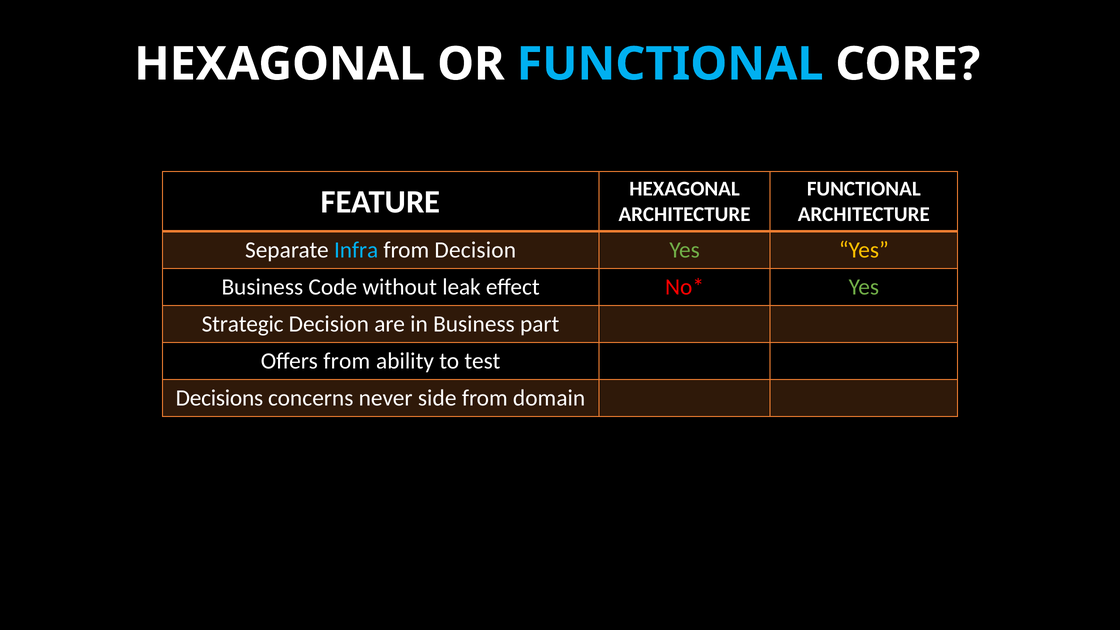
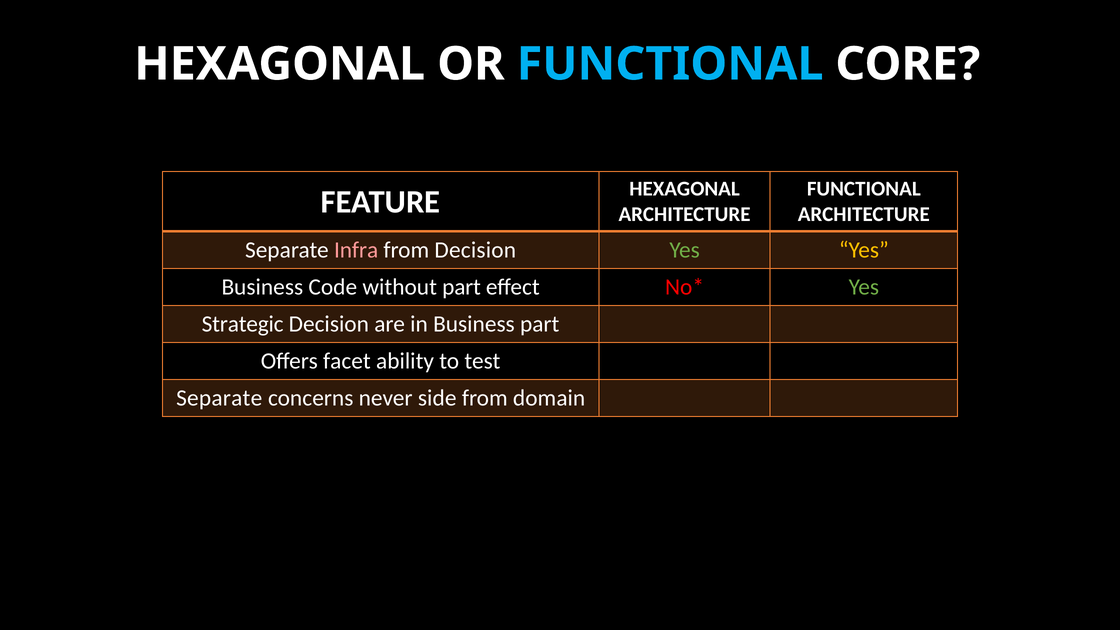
Infra colour: light blue -> pink
without leak: leak -> part
Offers from: from -> facet
Decisions at (219, 398): Decisions -> Separate
